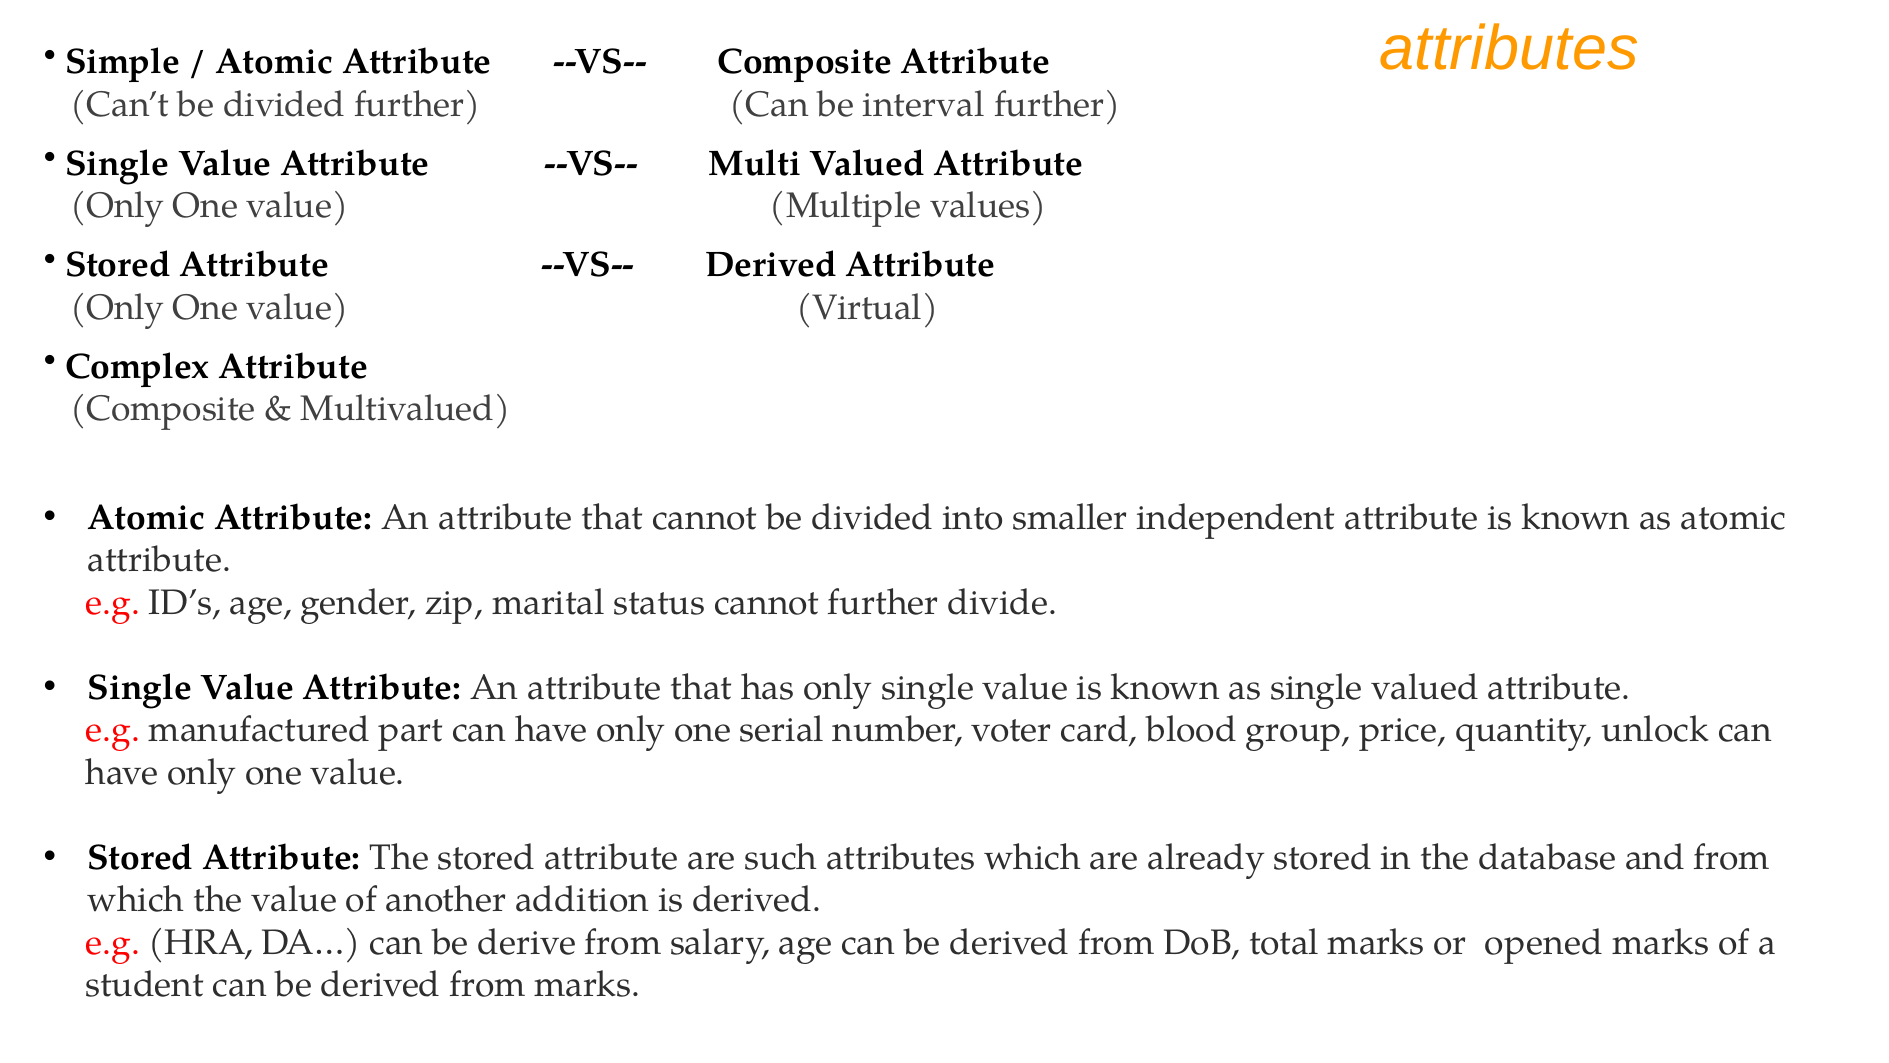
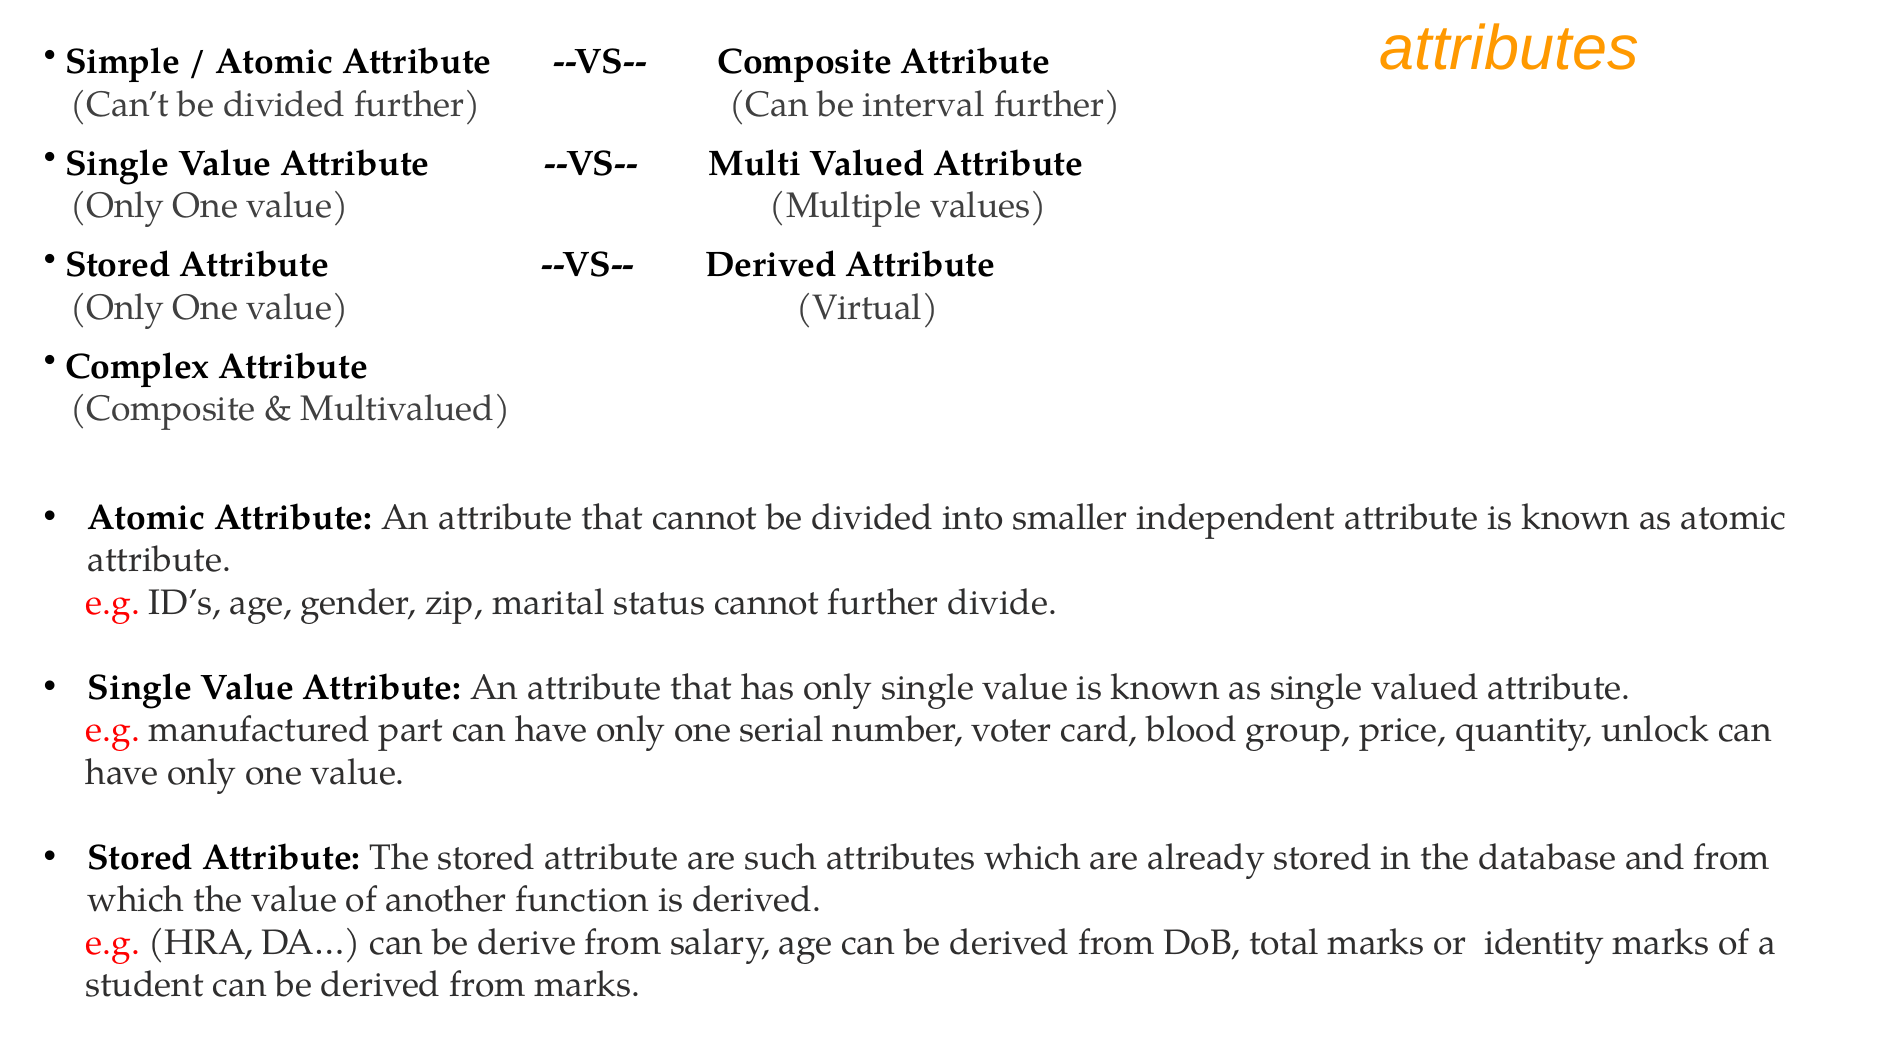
addition: addition -> function
opened: opened -> identity
